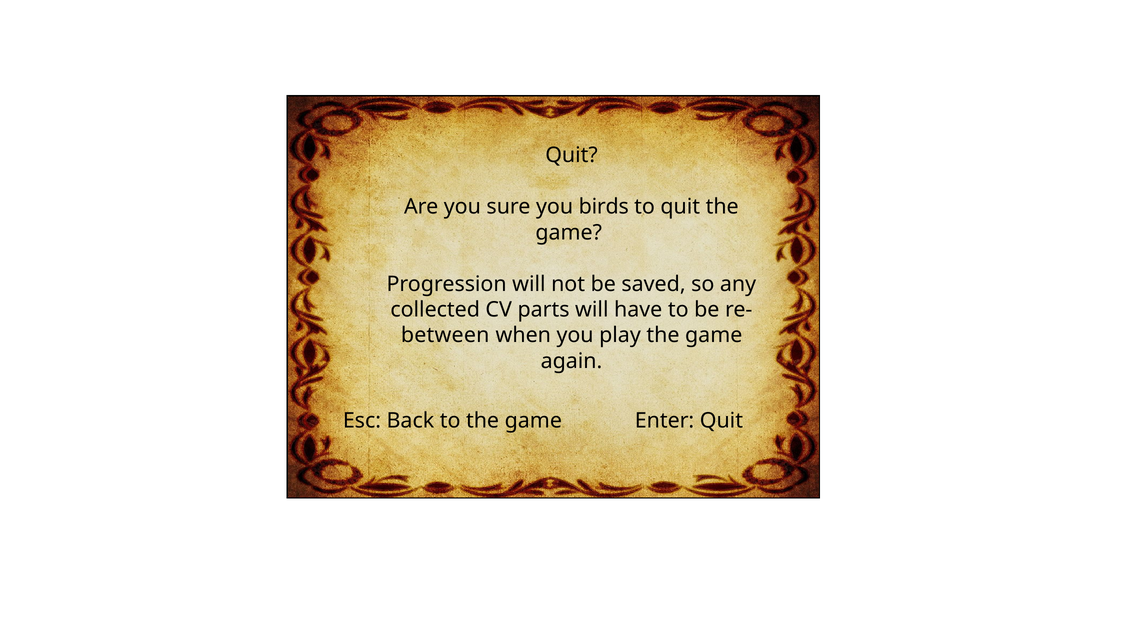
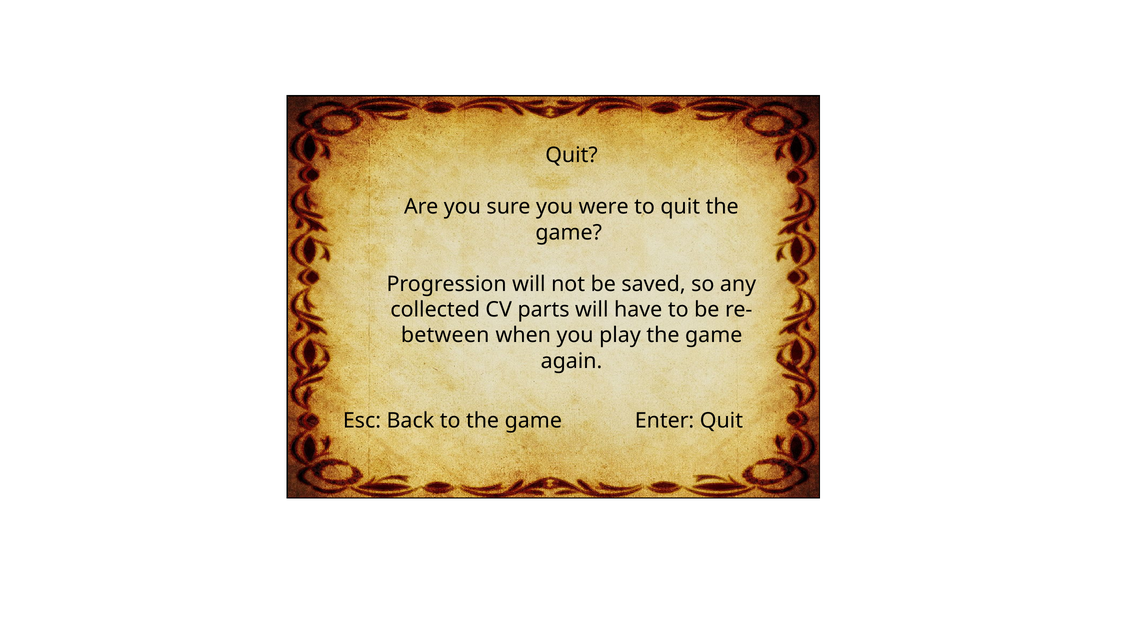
birds: birds -> were
